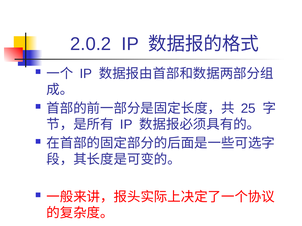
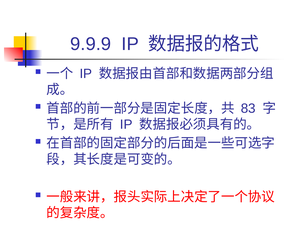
2.0.2: 2.0.2 -> 9.9.9
25: 25 -> 83
